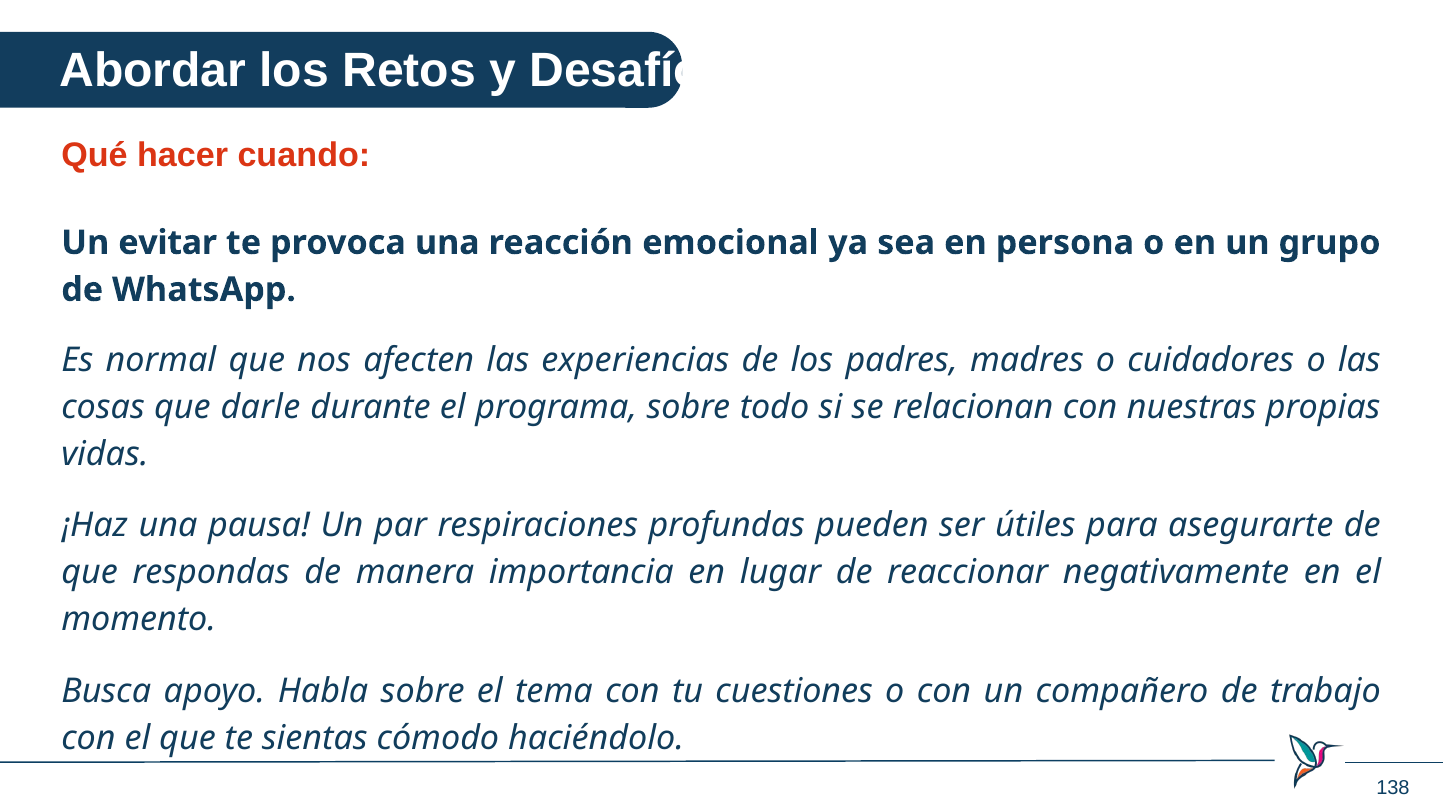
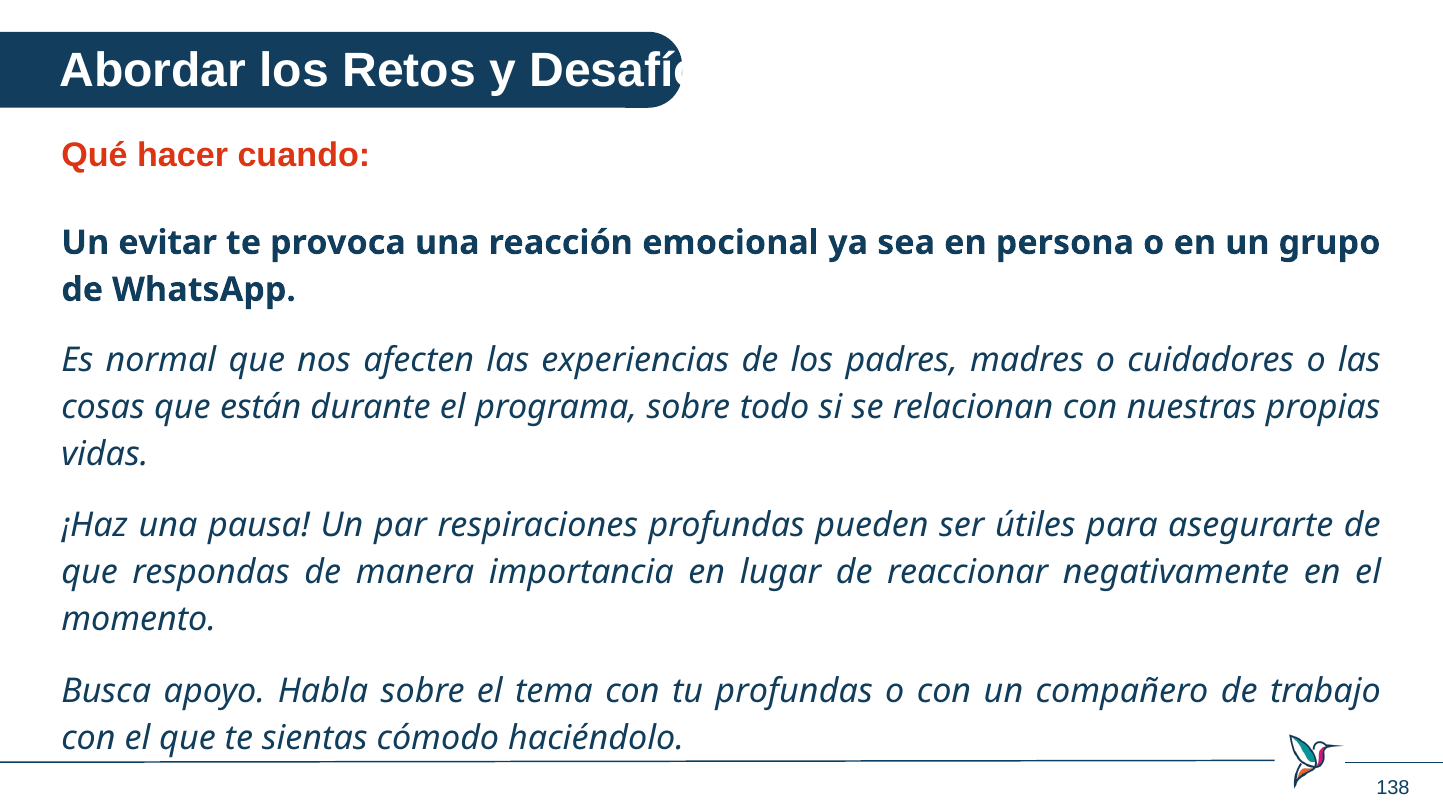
darle: darle -> están
tu cuestiones: cuestiones -> profundas
